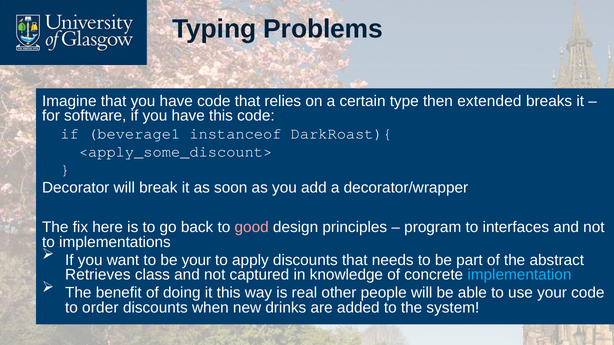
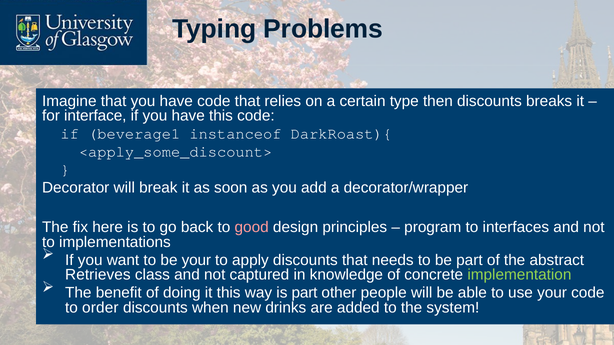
then extended: extended -> discounts
software: software -> interface
implementation colour: light blue -> light green
is real: real -> part
